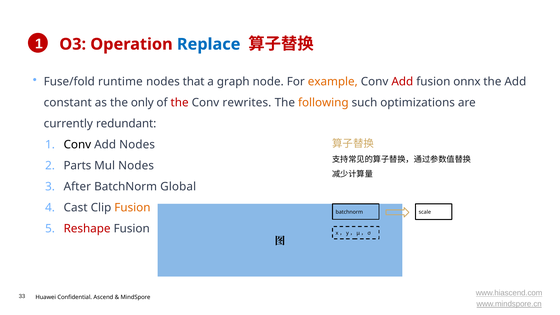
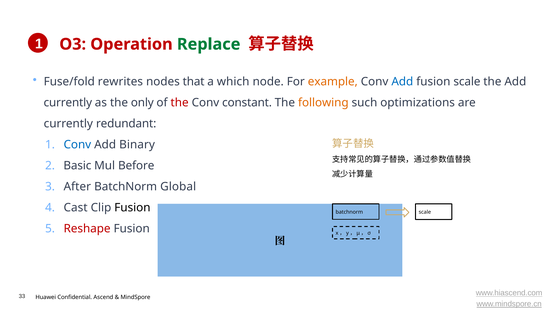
Replace colour: blue -> green
runtime: runtime -> rewrites
graph: graph -> which
Add at (402, 82) colour: red -> blue
fusion onnx: onnx -> scale
constant at (68, 103): constant -> currently
rewrites: rewrites -> constant
Conv at (77, 145) colour: black -> blue
Add Nodes: Nodes -> Binary
Parts: Parts -> Basic
Mul Nodes: Nodes -> Before
Fusion at (132, 208) colour: orange -> black
